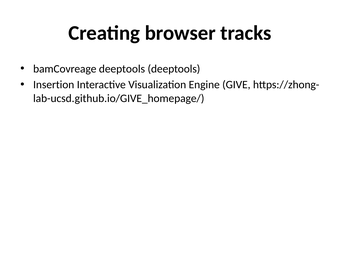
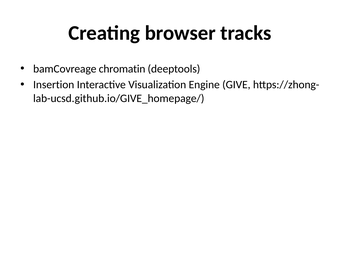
bamCovreage deeptools: deeptools -> chromatin
